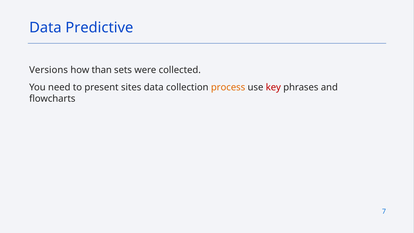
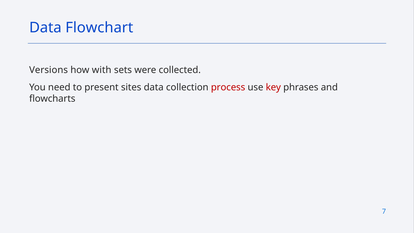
Predictive: Predictive -> Flowchart
than: than -> with
process colour: orange -> red
